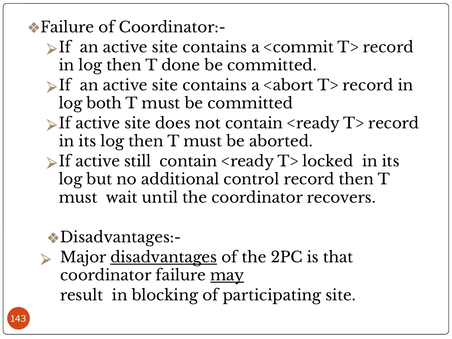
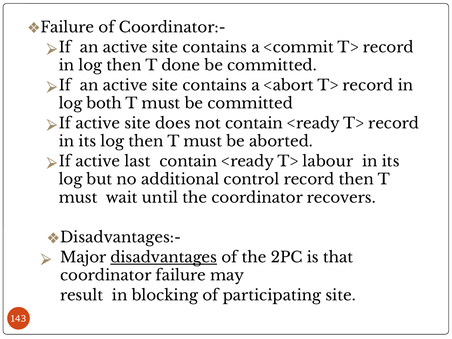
still: still -> last
locked: locked -> labour
may underline: present -> none
